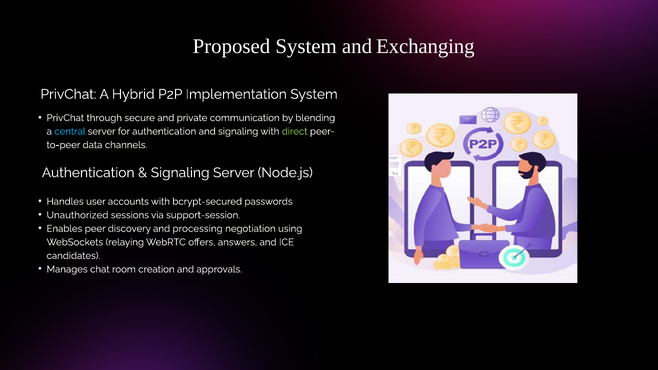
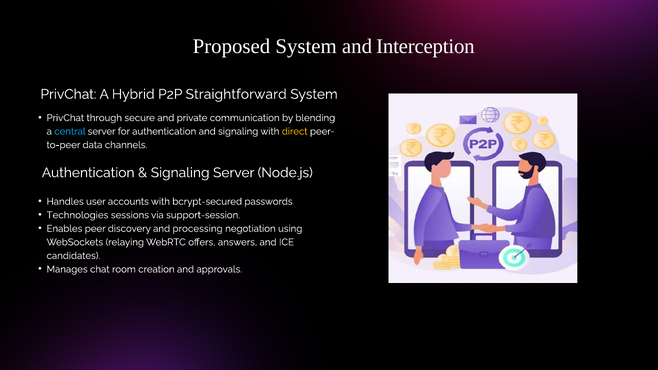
Exchanging: Exchanging -> Interception
Implementation: Implementation -> Straightforward
direct colour: light green -> yellow
Unauthorized: Unauthorized -> Technologies
